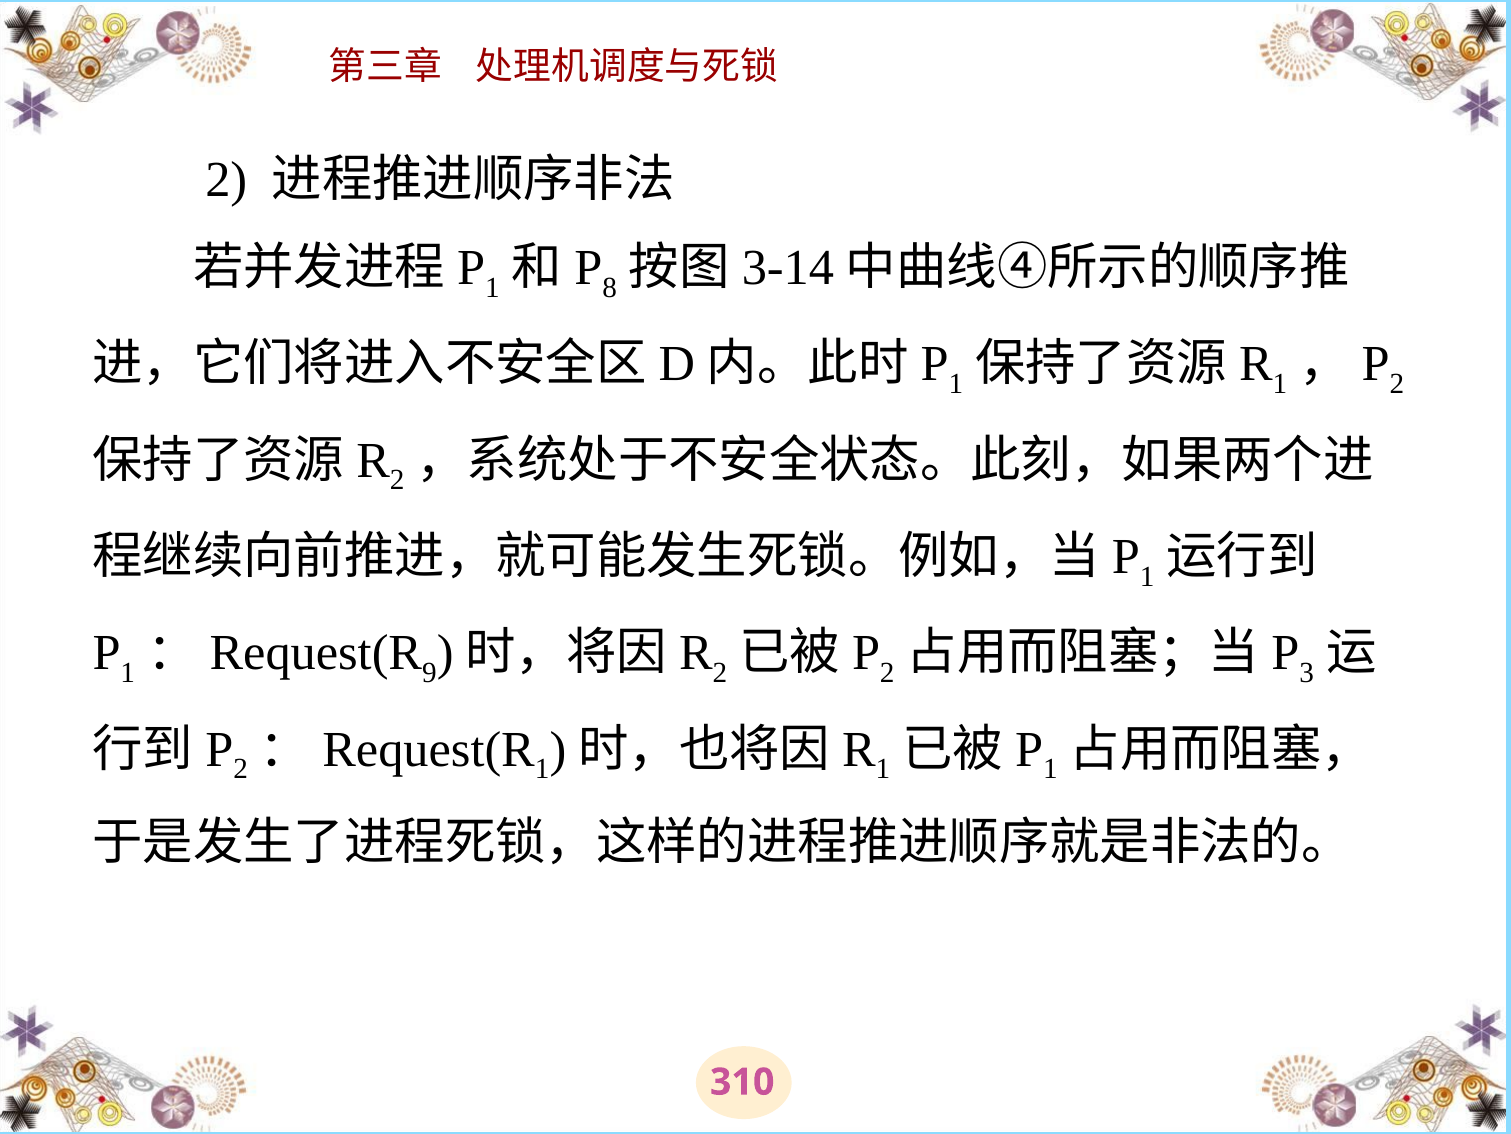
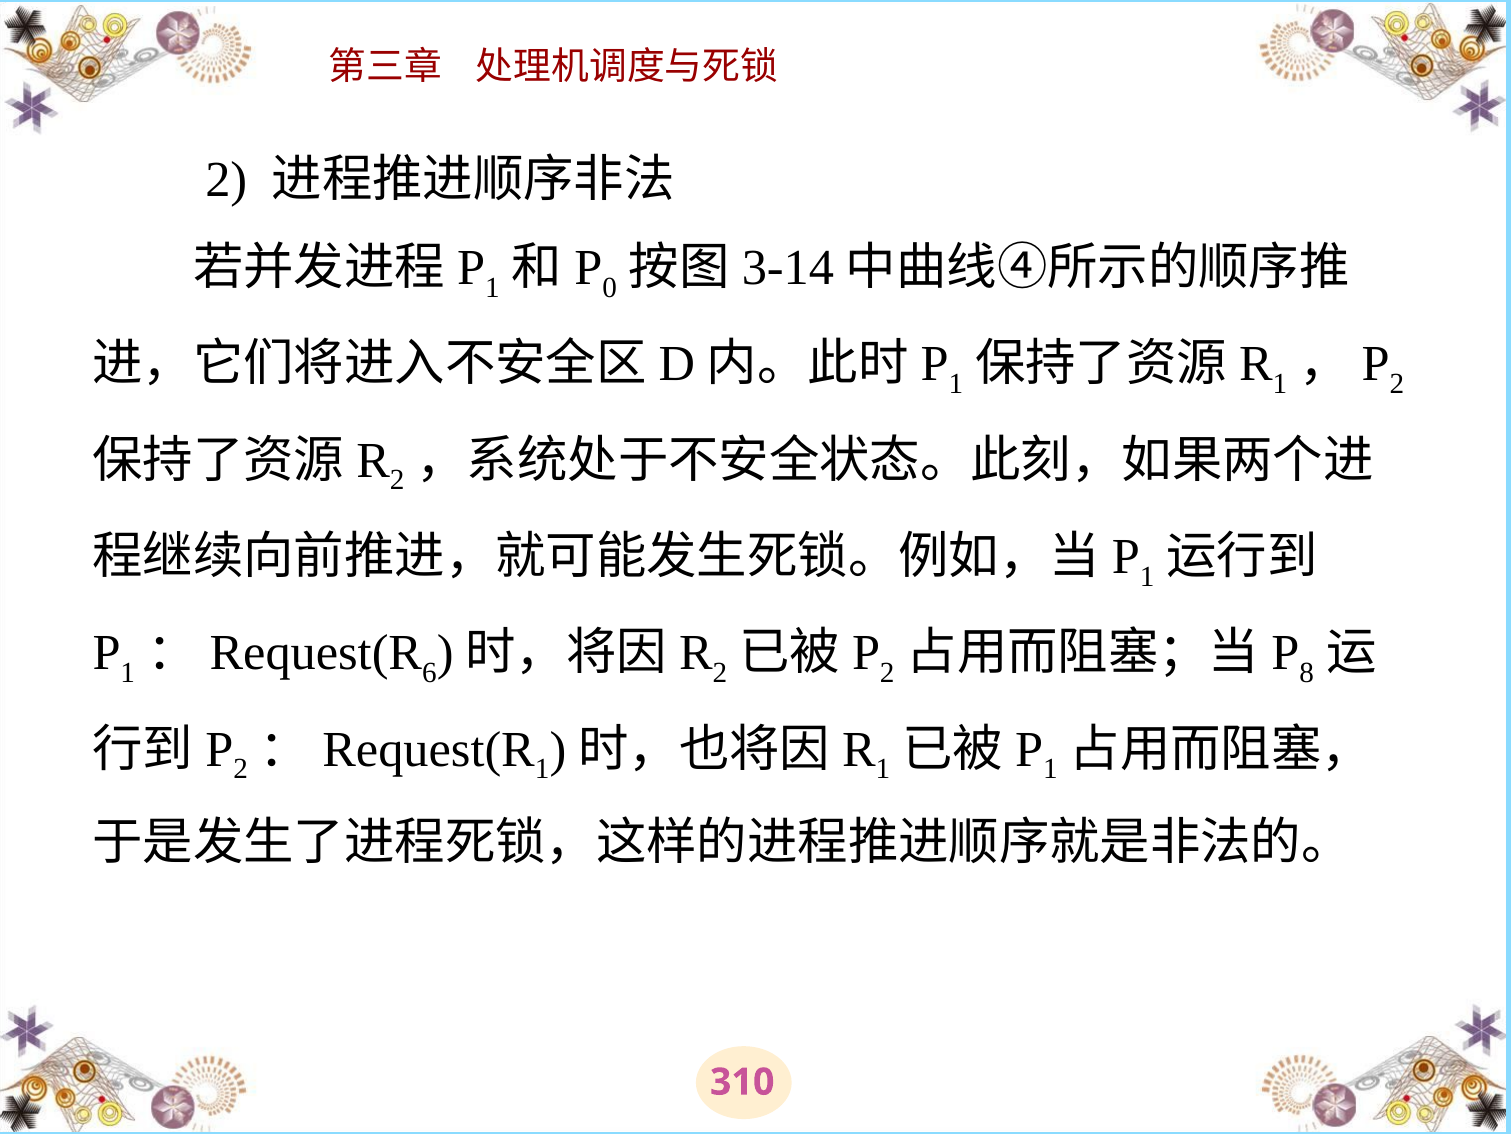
8: 8 -> 0
9: 9 -> 6
3: 3 -> 8
